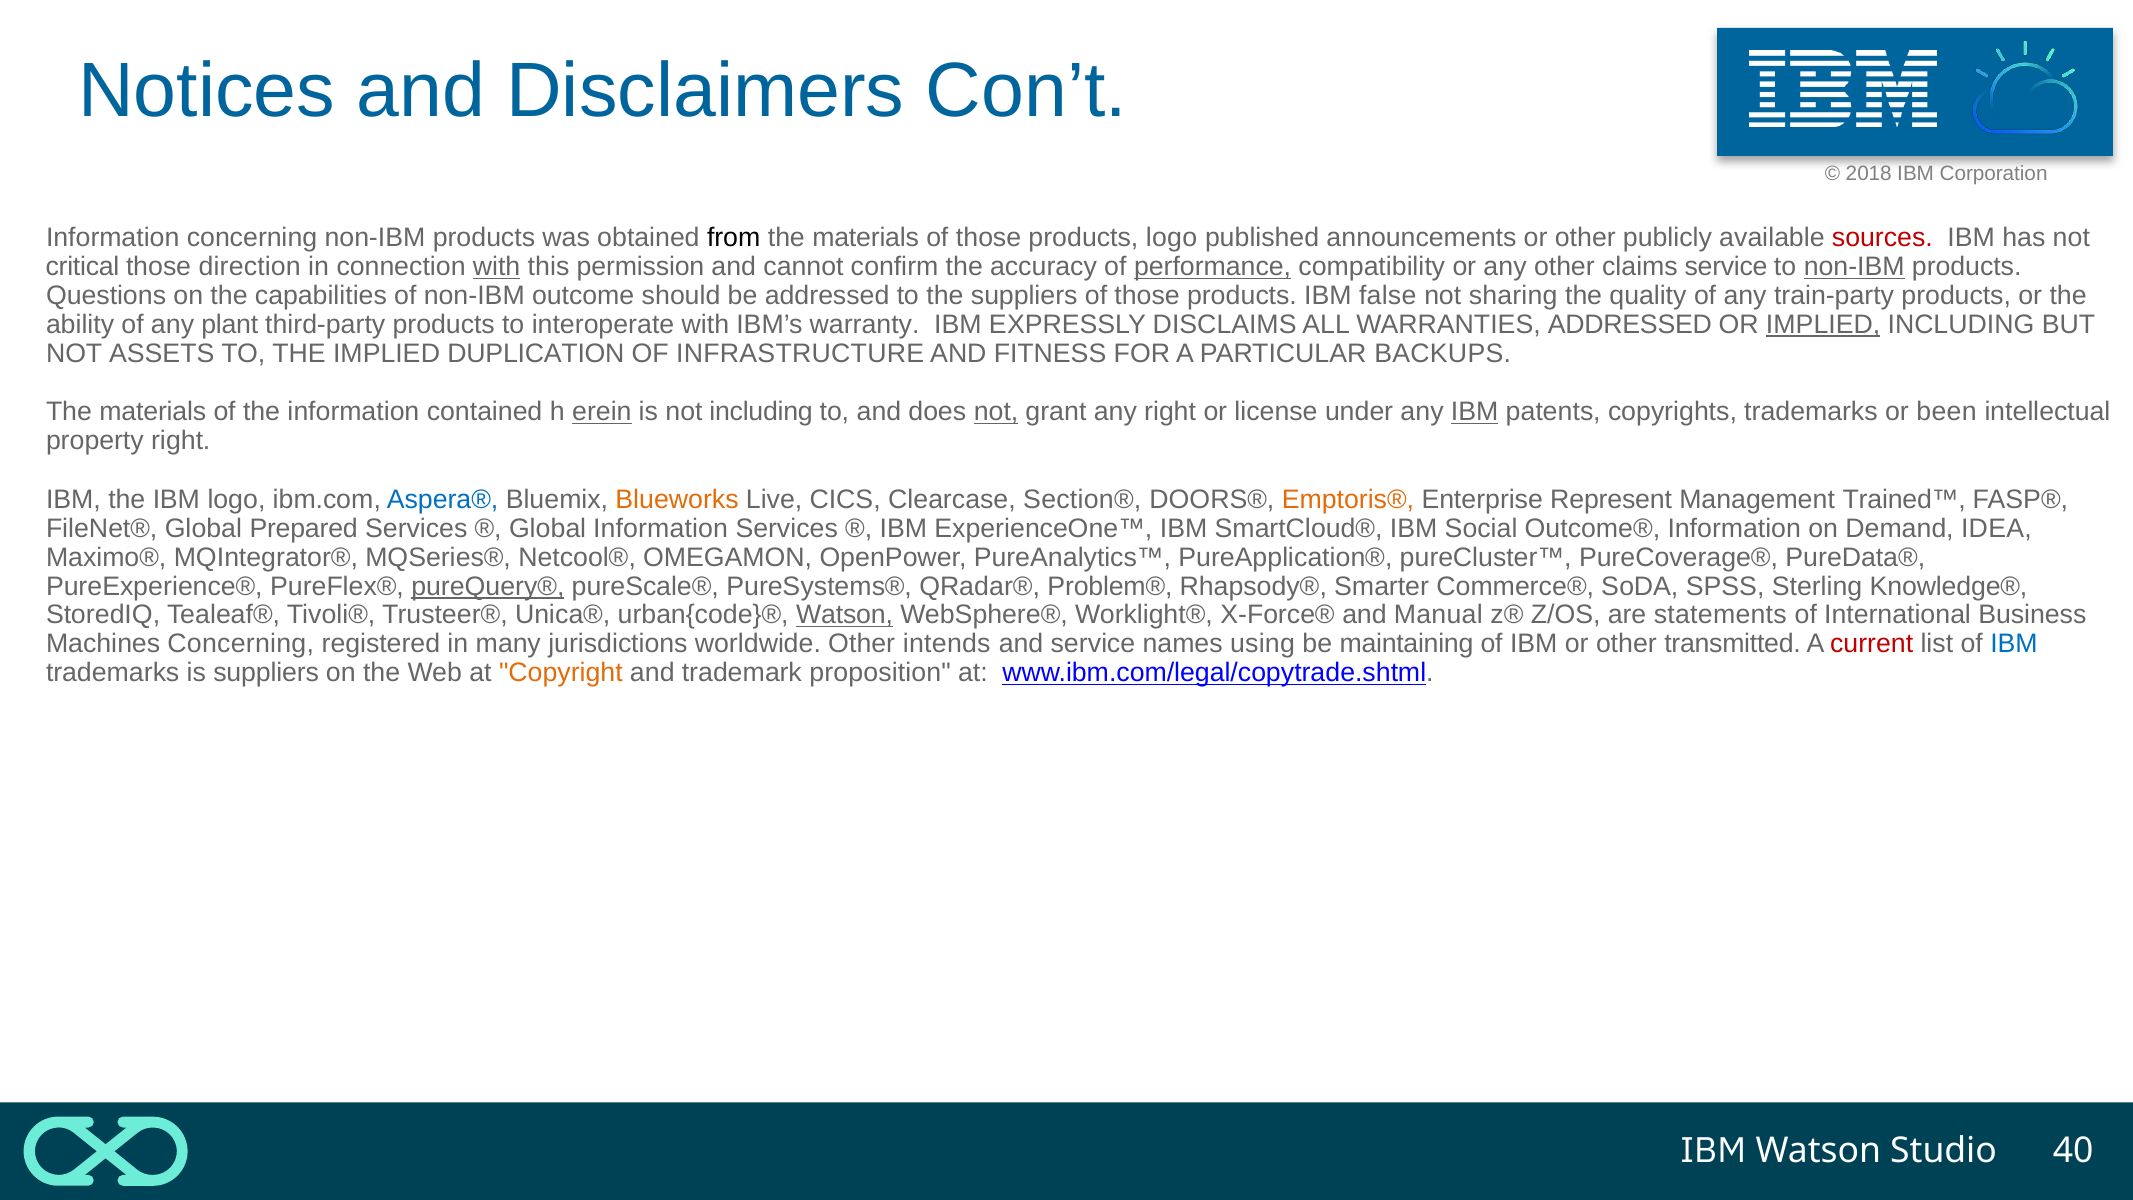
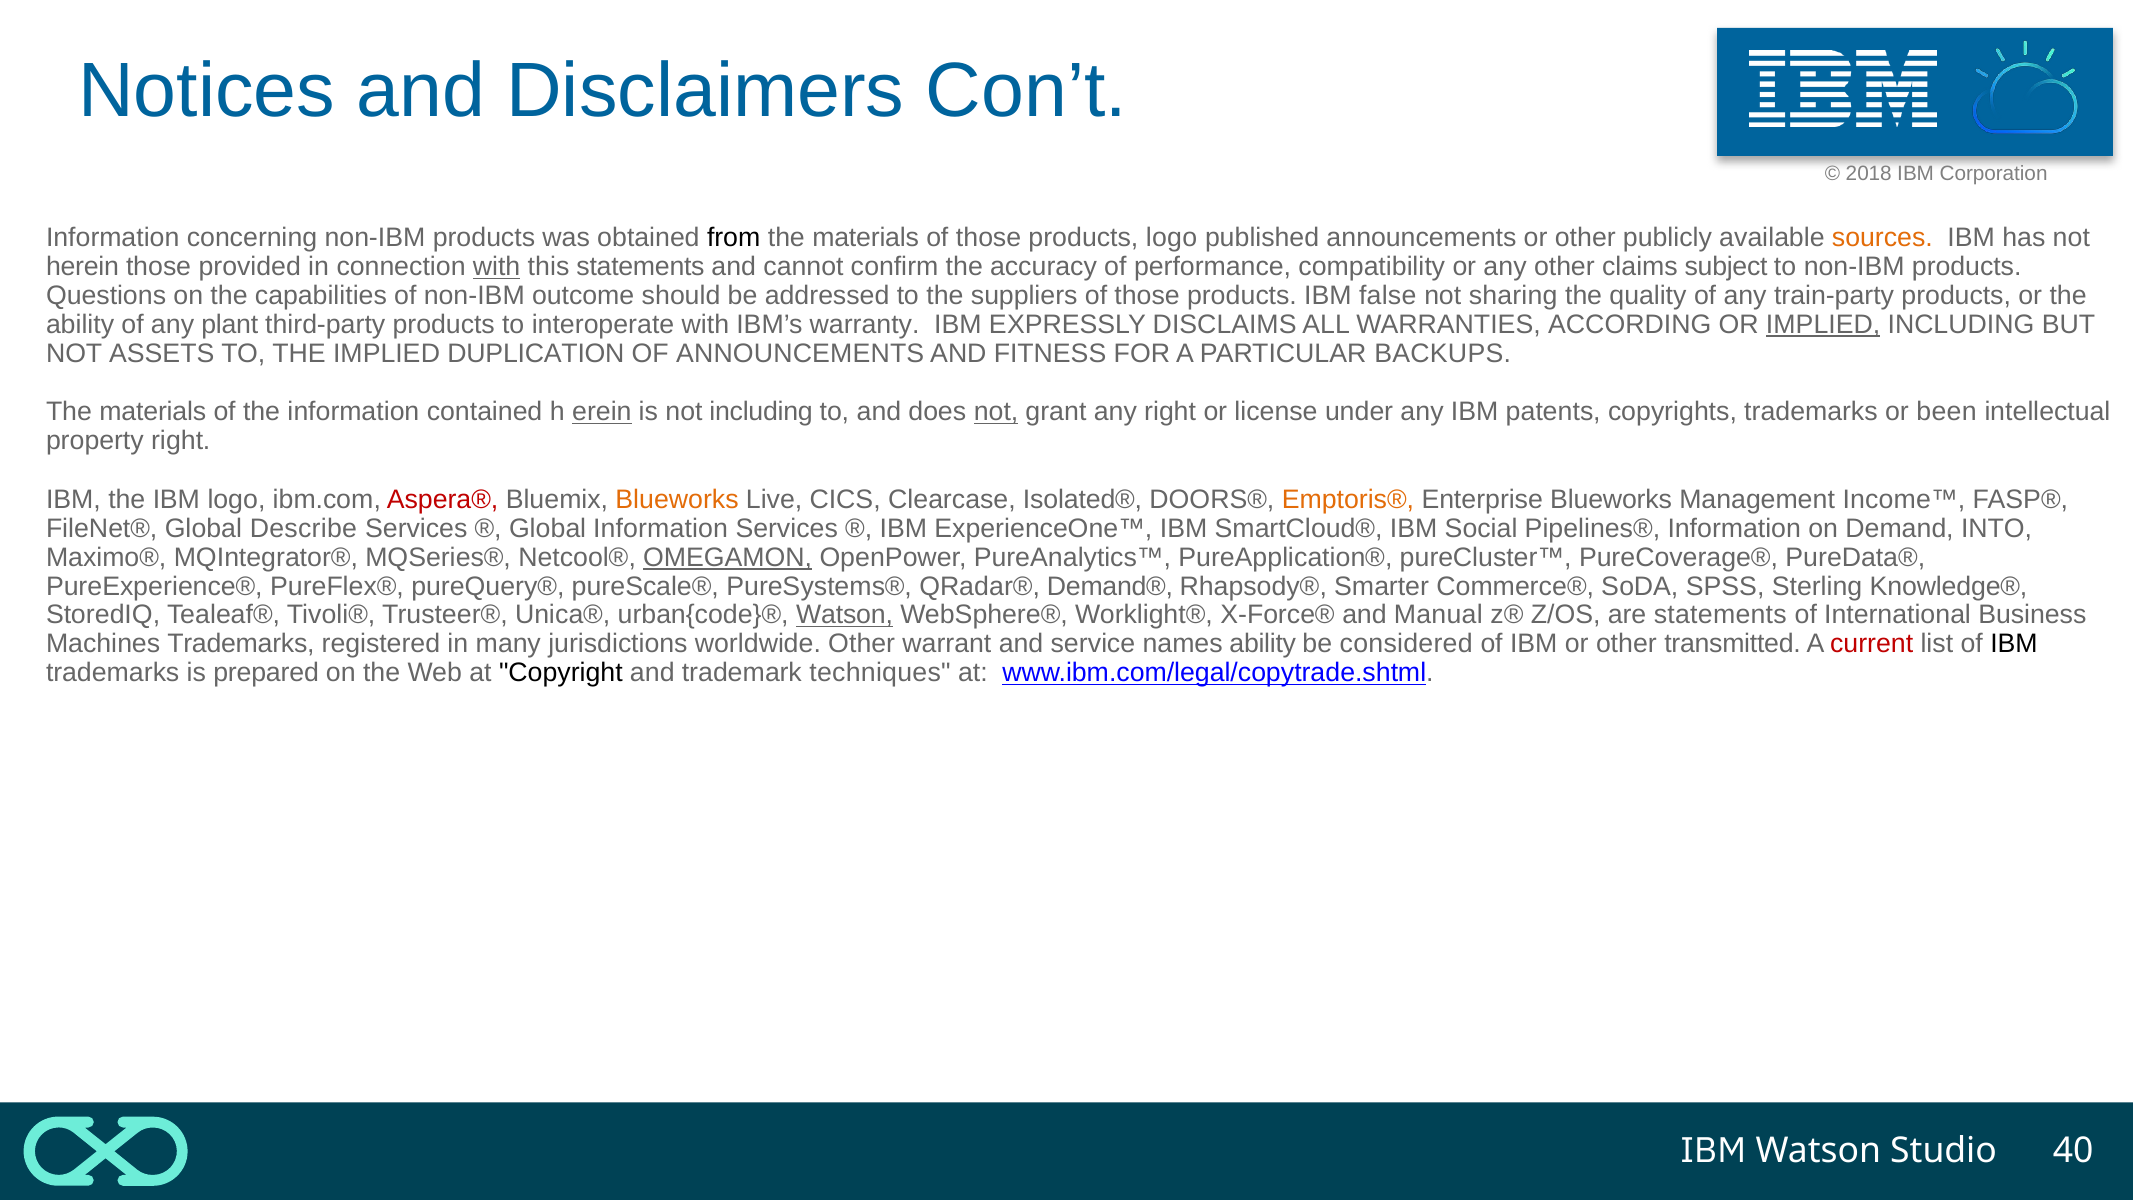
sources colour: red -> orange
critical: critical -> herein
direction: direction -> provided
this permission: permission -> statements
performance underline: present -> none
claims service: service -> subject
non-IBM at (1854, 267) underline: present -> none
WARRANTIES ADDRESSED: ADDRESSED -> ACCORDING
OF INFRASTRUCTURE: INFRASTRUCTURE -> ANNOUNCEMENTS
IBM at (1475, 412) underline: present -> none
Aspera® colour: blue -> red
Section®: Section® -> Isolated®
Enterprise Represent: Represent -> Blueworks
Trained™: Trained™ -> Income™
Prepared: Prepared -> Describe
Outcome®: Outcome® -> Pipelines®
IDEA: IDEA -> INTO
OMEGAMON underline: none -> present
pureQuery® underline: present -> none
Problem®: Problem® -> Demand®
Machines Concerning: Concerning -> Trademarks
intends: intends -> warrant
names using: using -> ability
maintaining: maintaining -> considered
IBM at (2014, 644) colour: blue -> black
is suppliers: suppliers -> prepared
Copyright colour: orange -> black
proposition: proposition -> techniques
